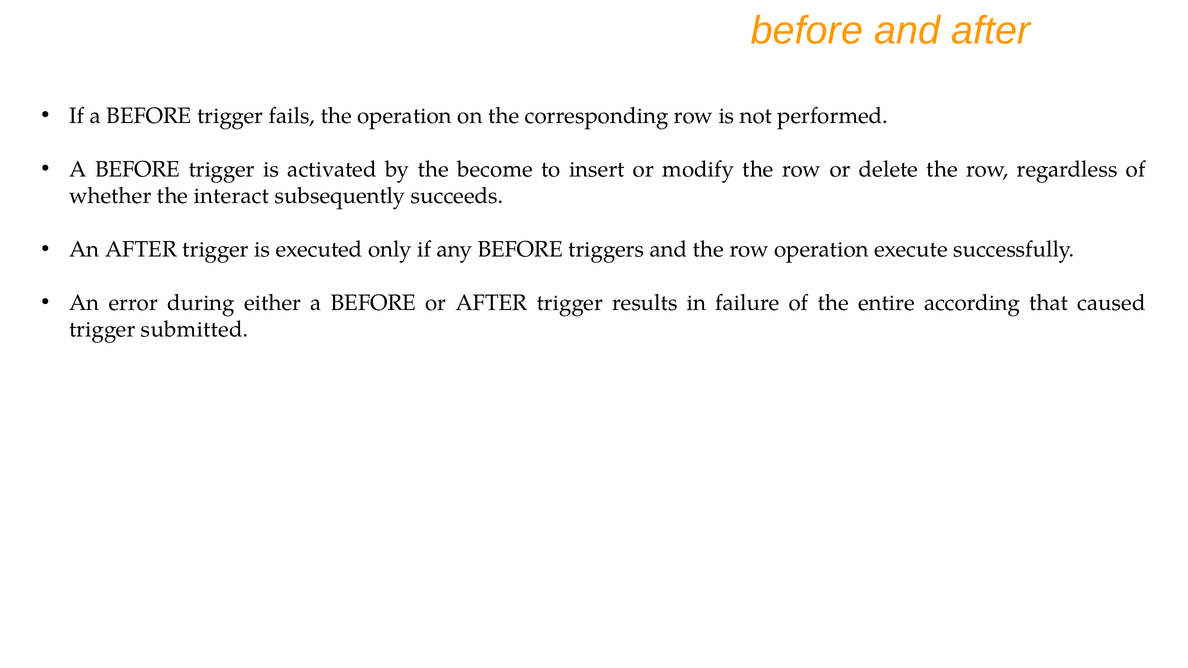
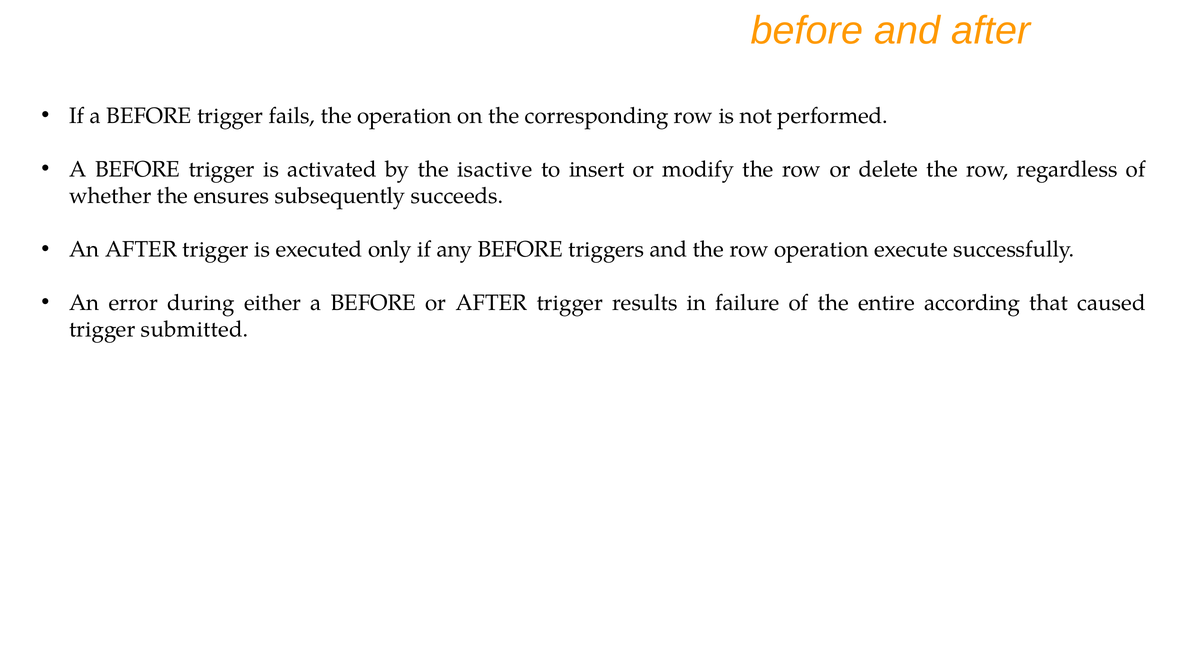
become: become -> isactive
interact: interact -> ensures
